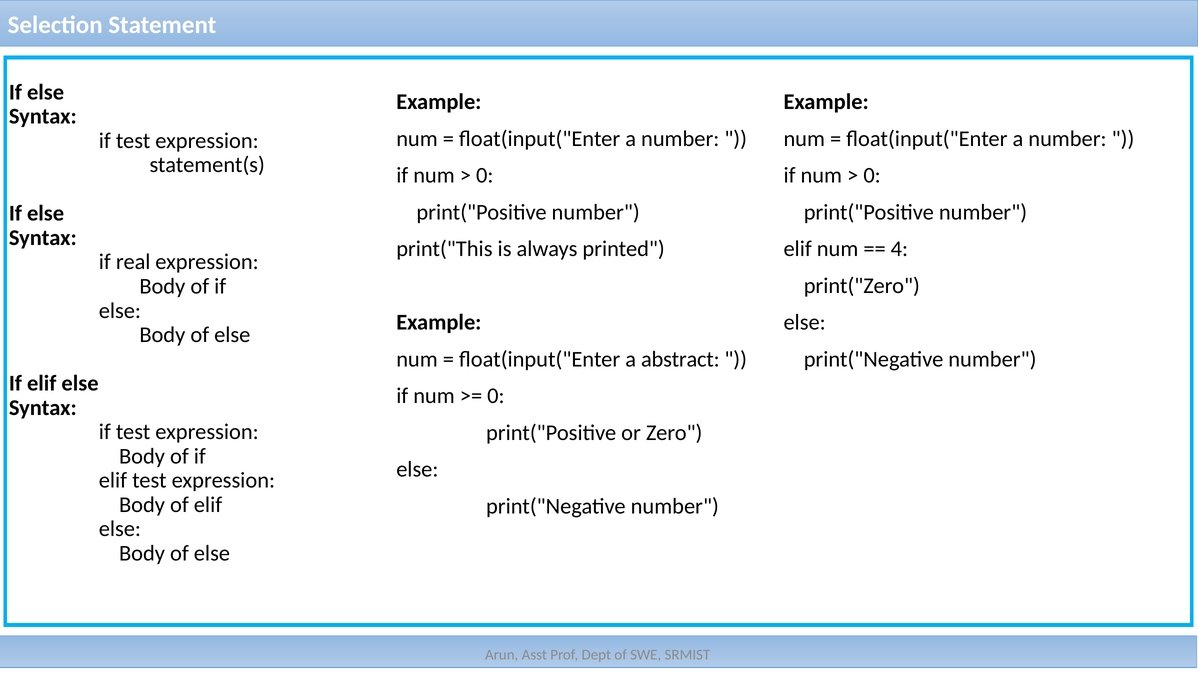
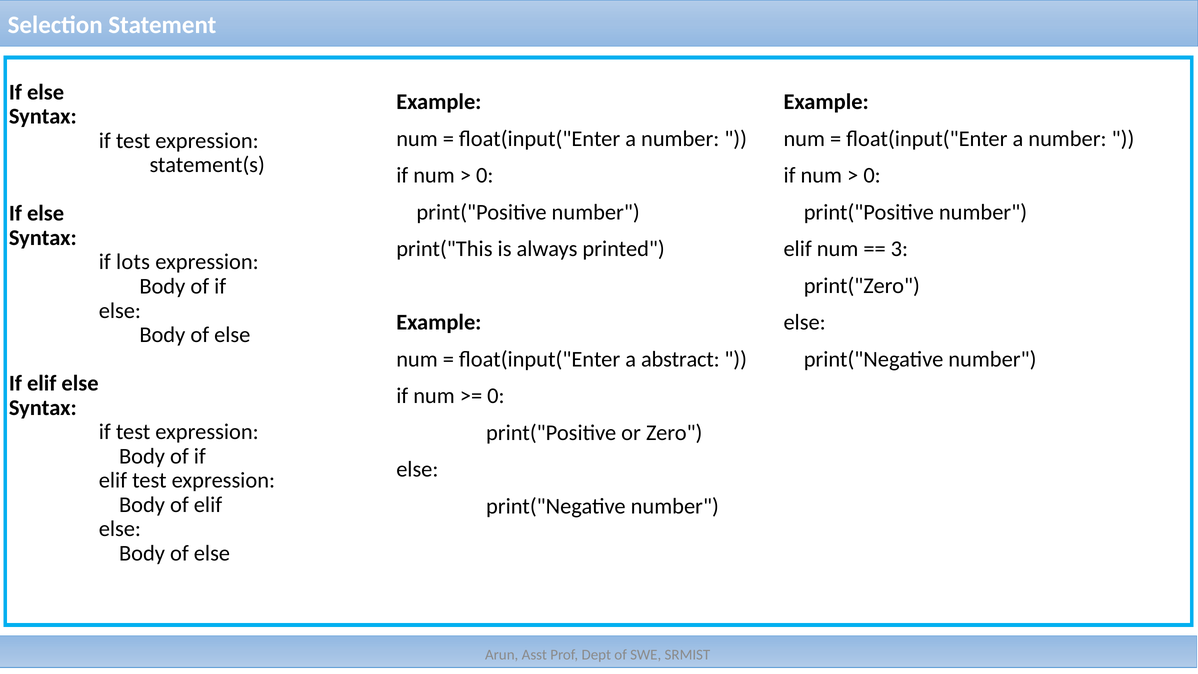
4: 4 -> 3
real: real -> lots
